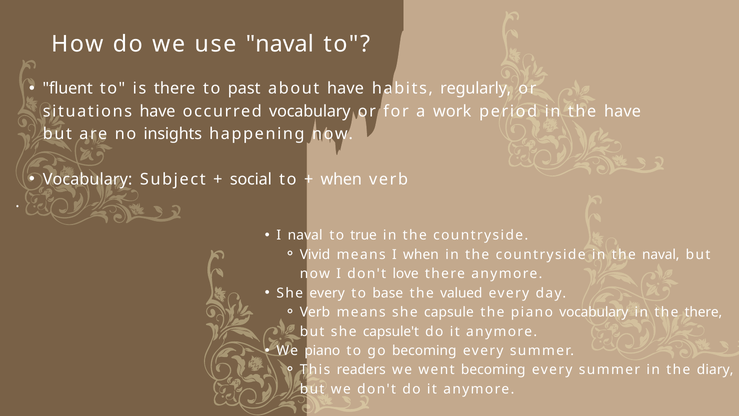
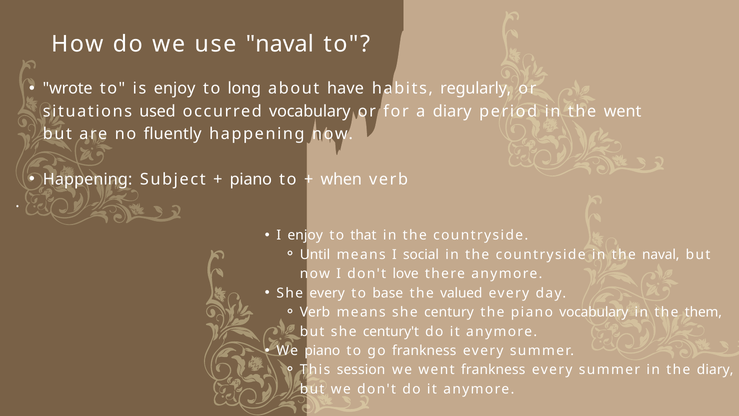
fluent: fluent -> wrote
is there: there -> enjoy
past: past -> long
situations have: have -> used
a work: work -> diary
the have: have -> went
insights: insights -> fluently
Vocabulary at (88, 179): Vocabulary -> Happening
social at (251, 179): social -> piano
I naval: naval -> enjoy
true: true -> that
Vivid: Vivid -> Until
I when: when -> social
capsule: capsule -> century
the there: there -> them
capsule't: capsule't -> century't
go becoming: becoming -> frankness
readers: readers -> session
went becoming: becoming -> frankness
